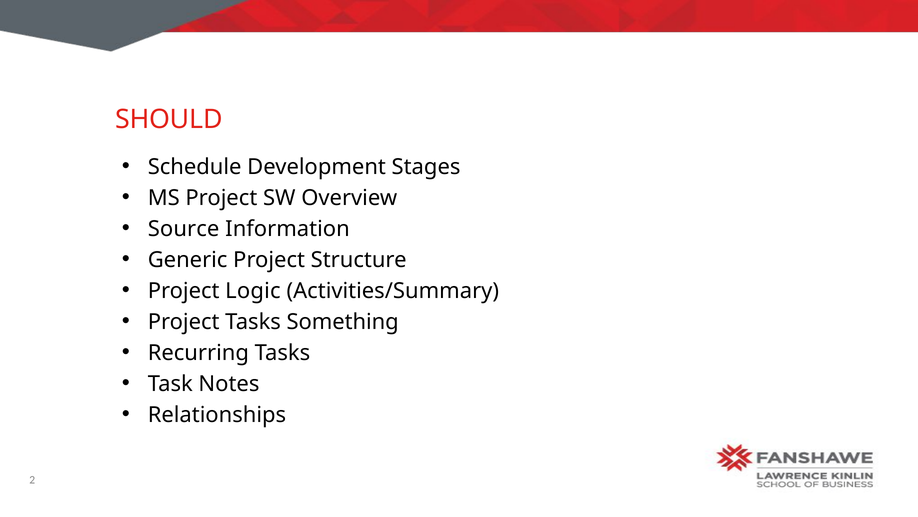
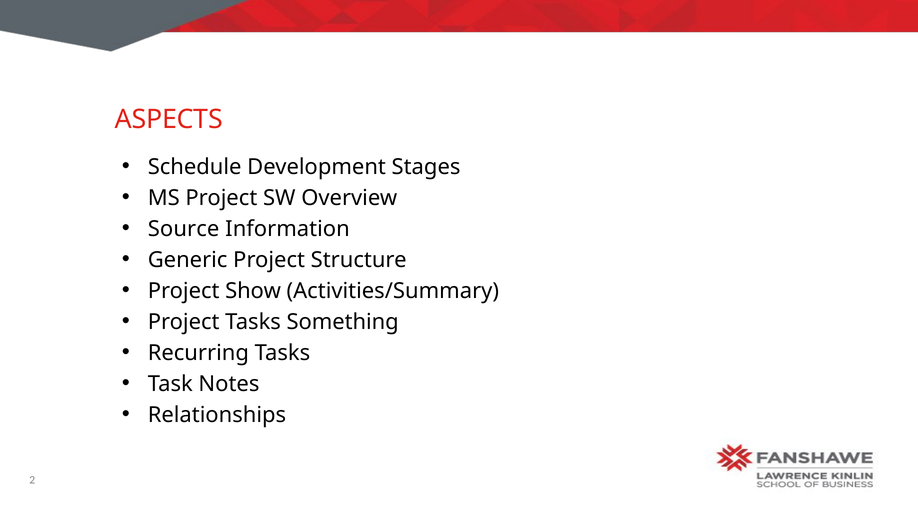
SHOULD: SHOULD -> ASPECTS
Logic: Logic -> Show
